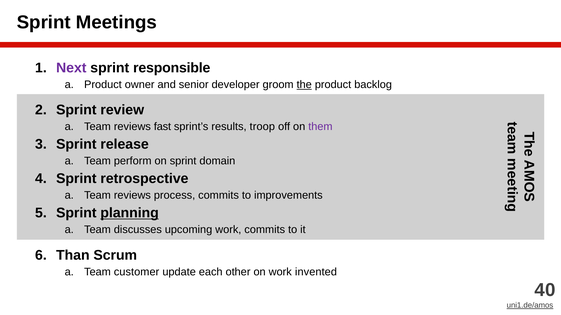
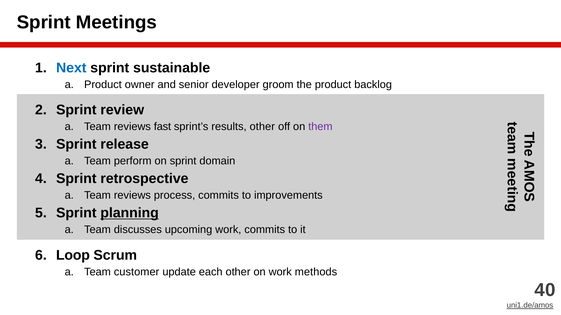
Next colour: purple -> blue
responsible: responsible -> sustainable
the underline: present -> none
results troop: troop -> other
Than: Than -> Loop
invented: invented -> methods
